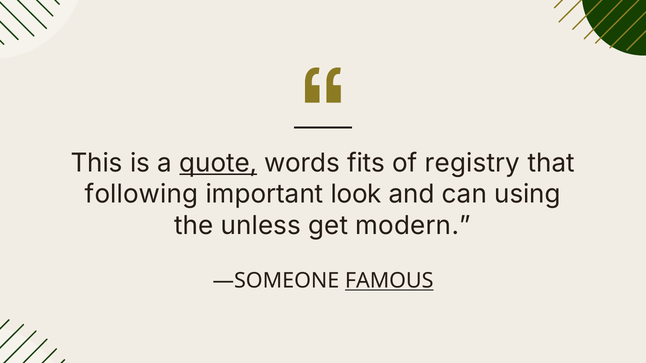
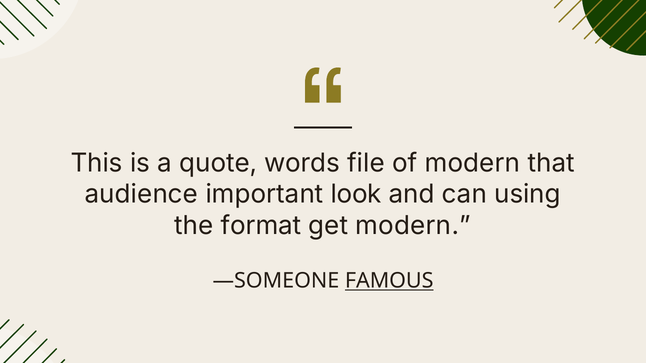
quote underline: present -> none
fits: fits -> file
of registry: registry -> modern
following: following -> audience
unless: unless -> format
